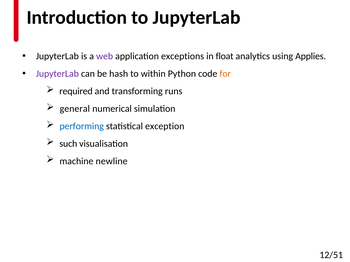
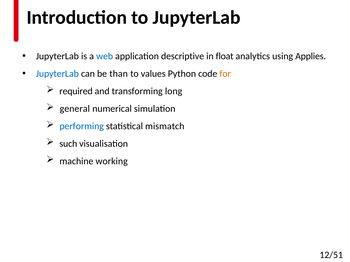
web colour: purple -> blue
exceptions: exceptions -> descriptive
JupyterLab at (57, 74) colour: purple -> blue
hash: hash -> than
within: within -> values
runs: runs -> long
exception: exception -> mismatch
newline: newline -> working
